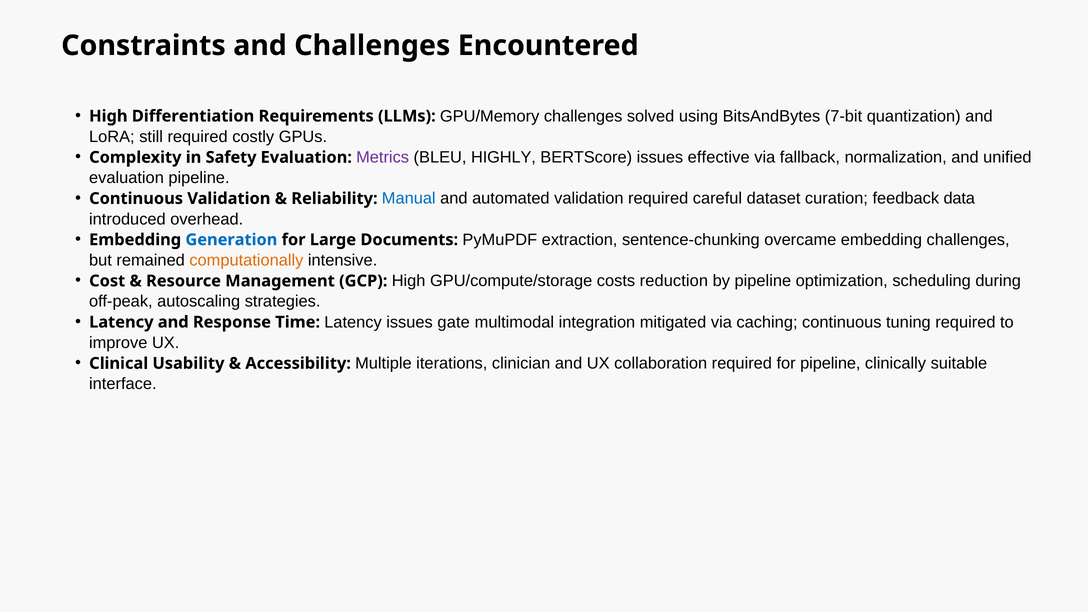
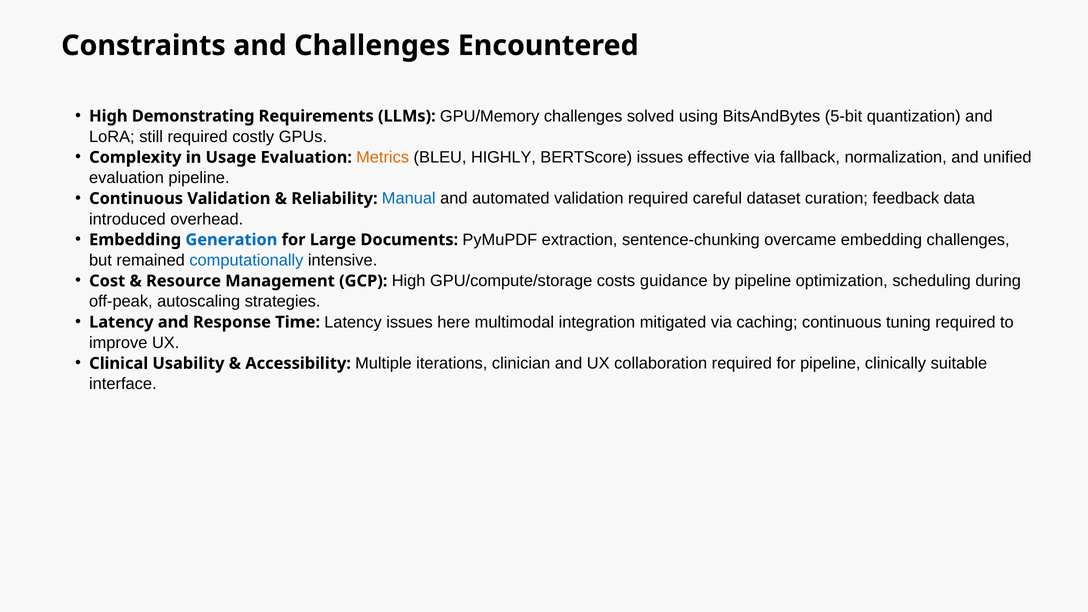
Differentiation: Differentiation -> Demonstrating
7-bit: 7-bit -> 5-bit
Safety: Safety -> Usage
Metrics colour: purple -> orange
computationally colour: orange -> blue
reduction: reduction -> guidance
gate: gate -> here
